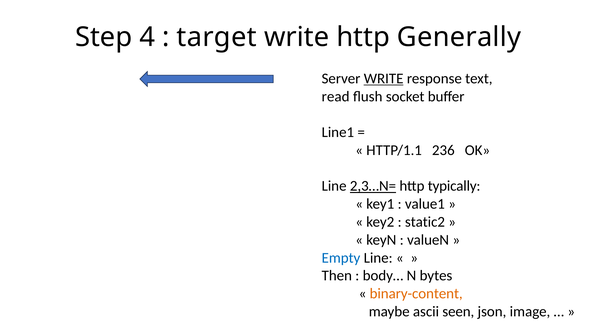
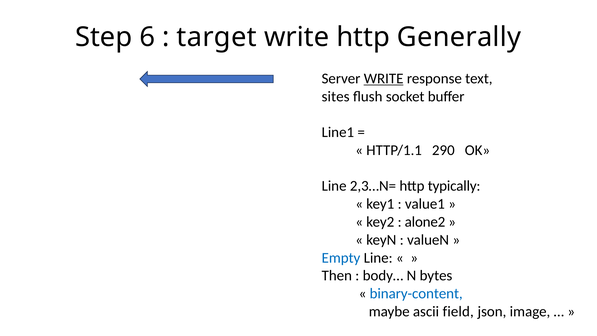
4: 4 -> 6
read: read -> sites
236: 236 -> 290
2,3…N= underline: present -> none
static2: static2 -> alone2
binary-content colour: orange -> blue
seen: seen -> field
